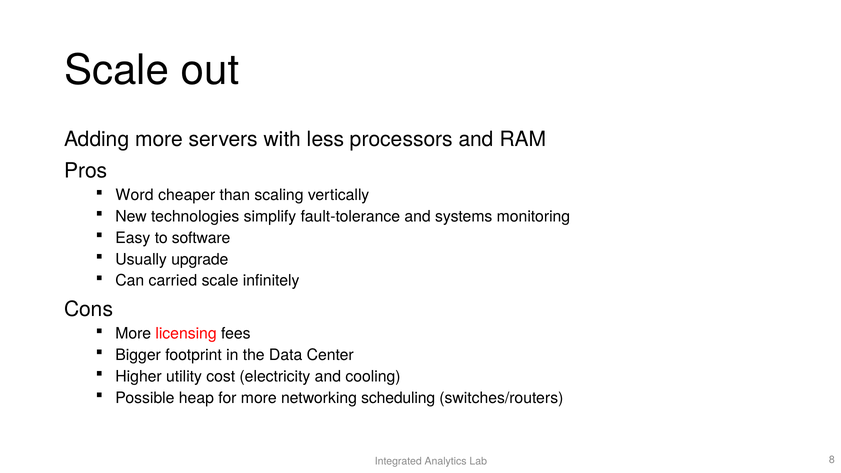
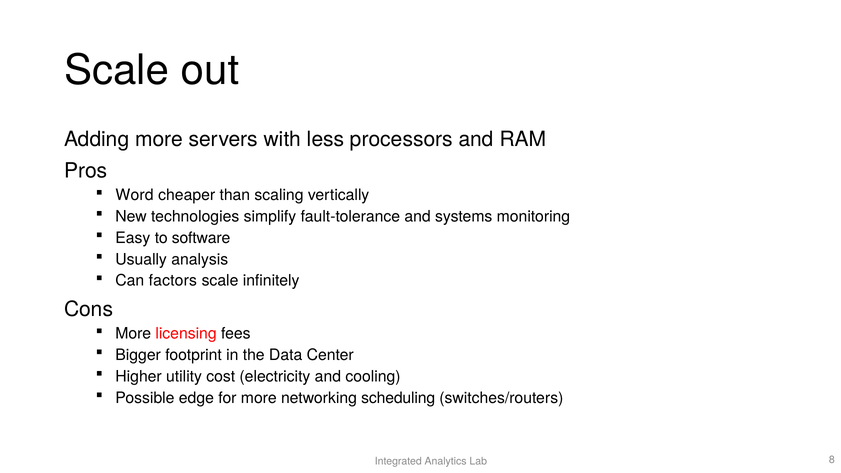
upgrade: upgrade -> analysis
carried: carried -> factors
heap: heap -> edge
